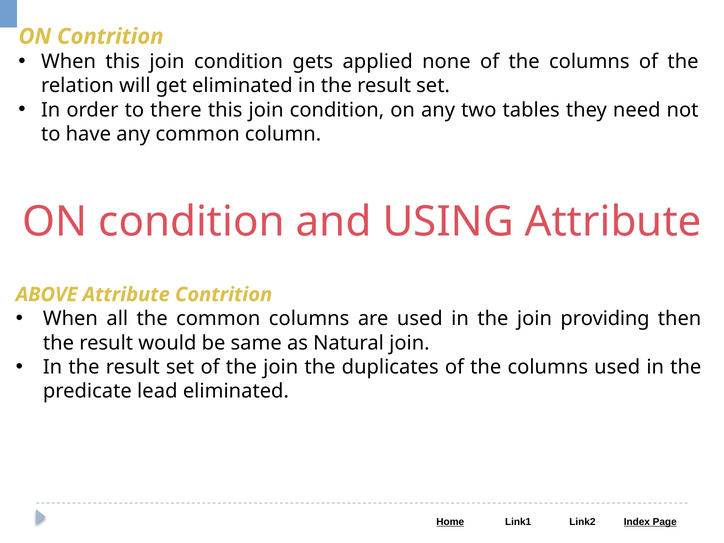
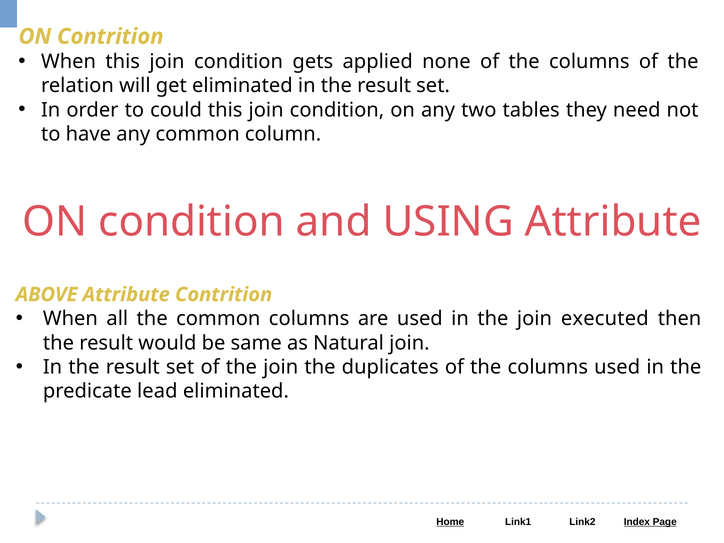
there: there -> could
providing: providing -> executed
